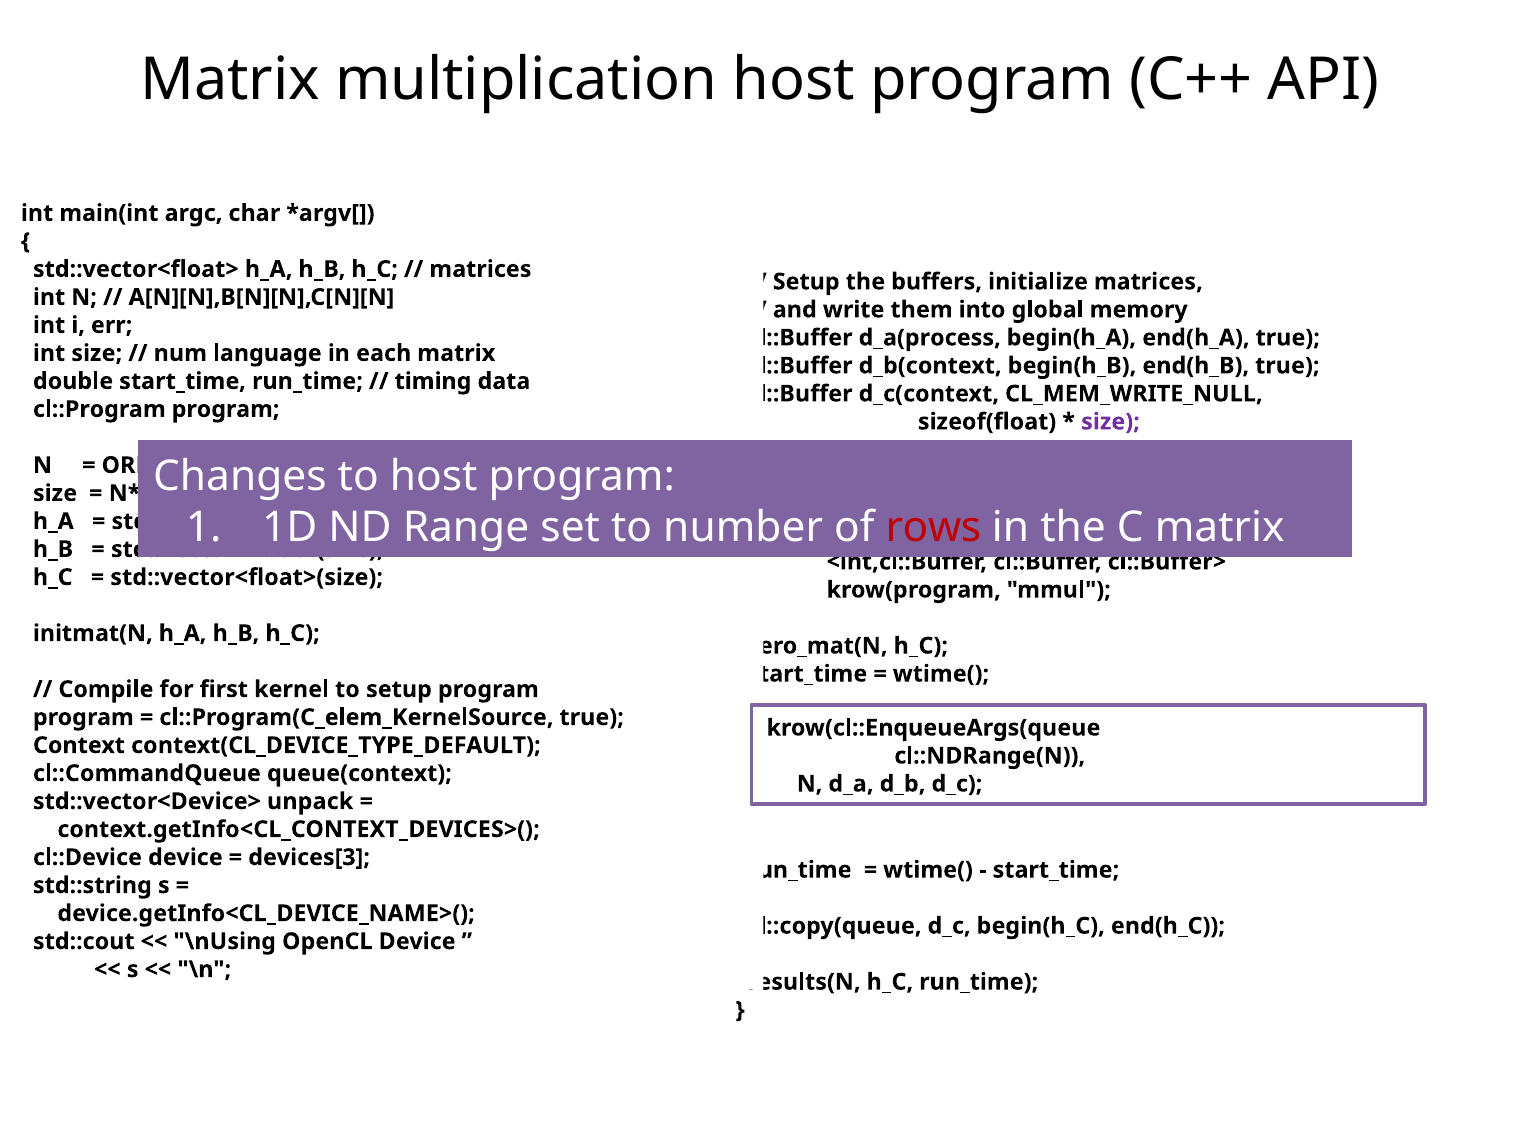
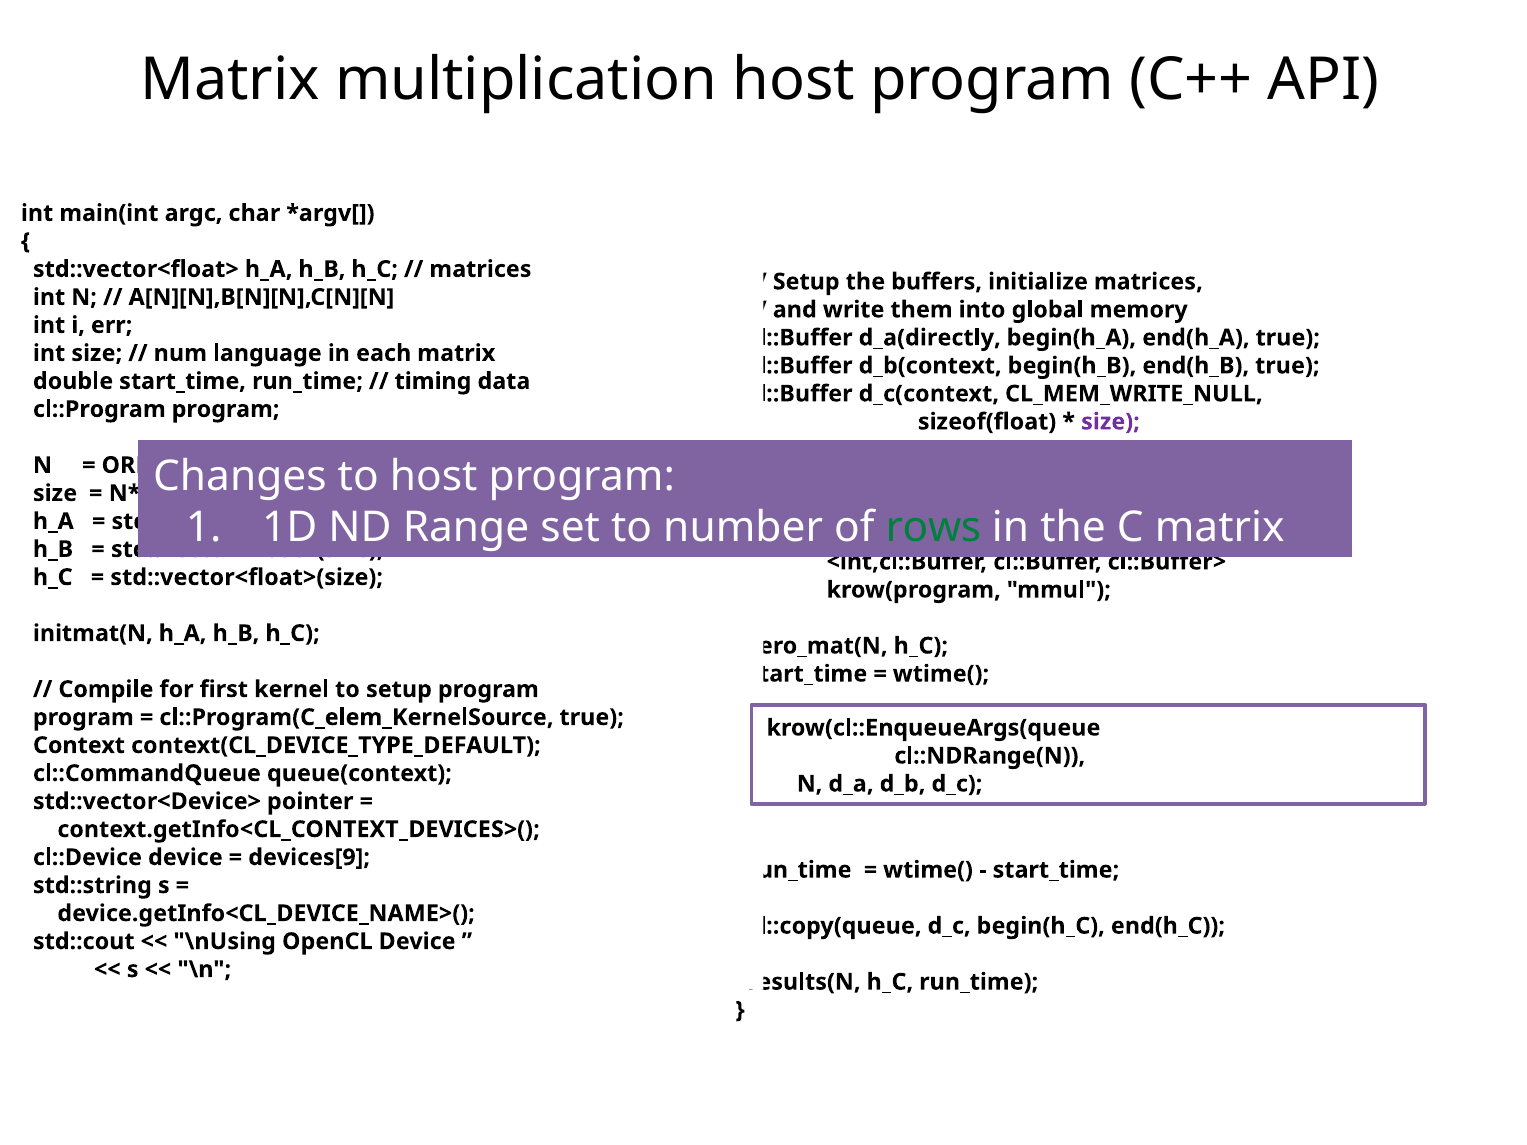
d_a(process: d_a(process -> d_a(directly
rows colour: red -> green
unpack: unpack -> pointer
devices[3: devices[3 -> devices[9
